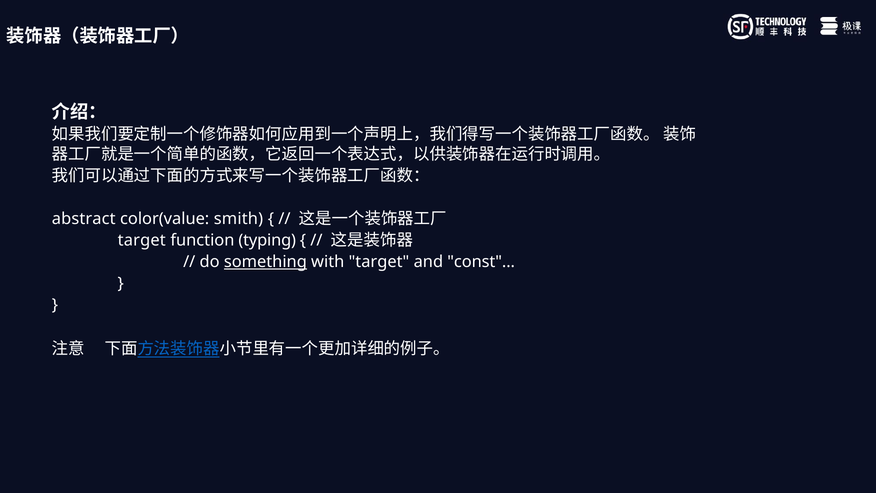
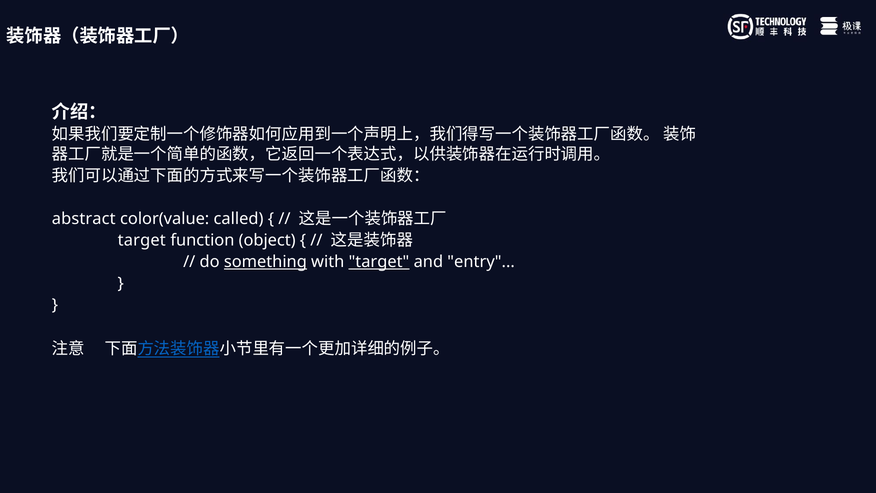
smith: smith -> called
typing: typing -> object
target at (379, 262) underline: none -> present
const: const -> entry
